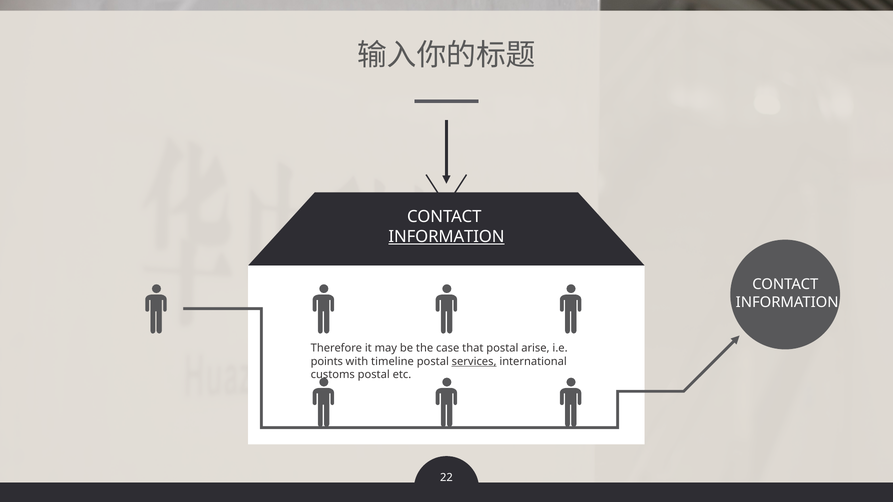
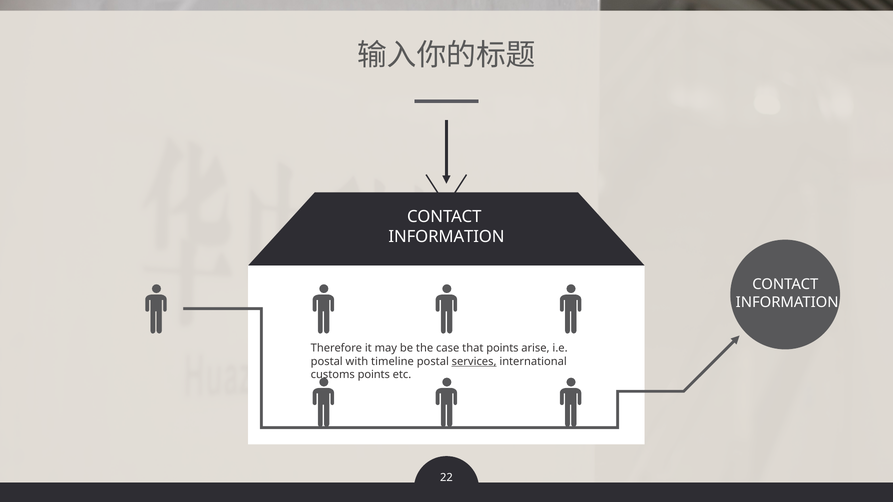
INFORMATION at (447, 237) underline: present -> none
that postal: postal -> points
points at (327, 362): points -> postal
customs postal: postal -> points
